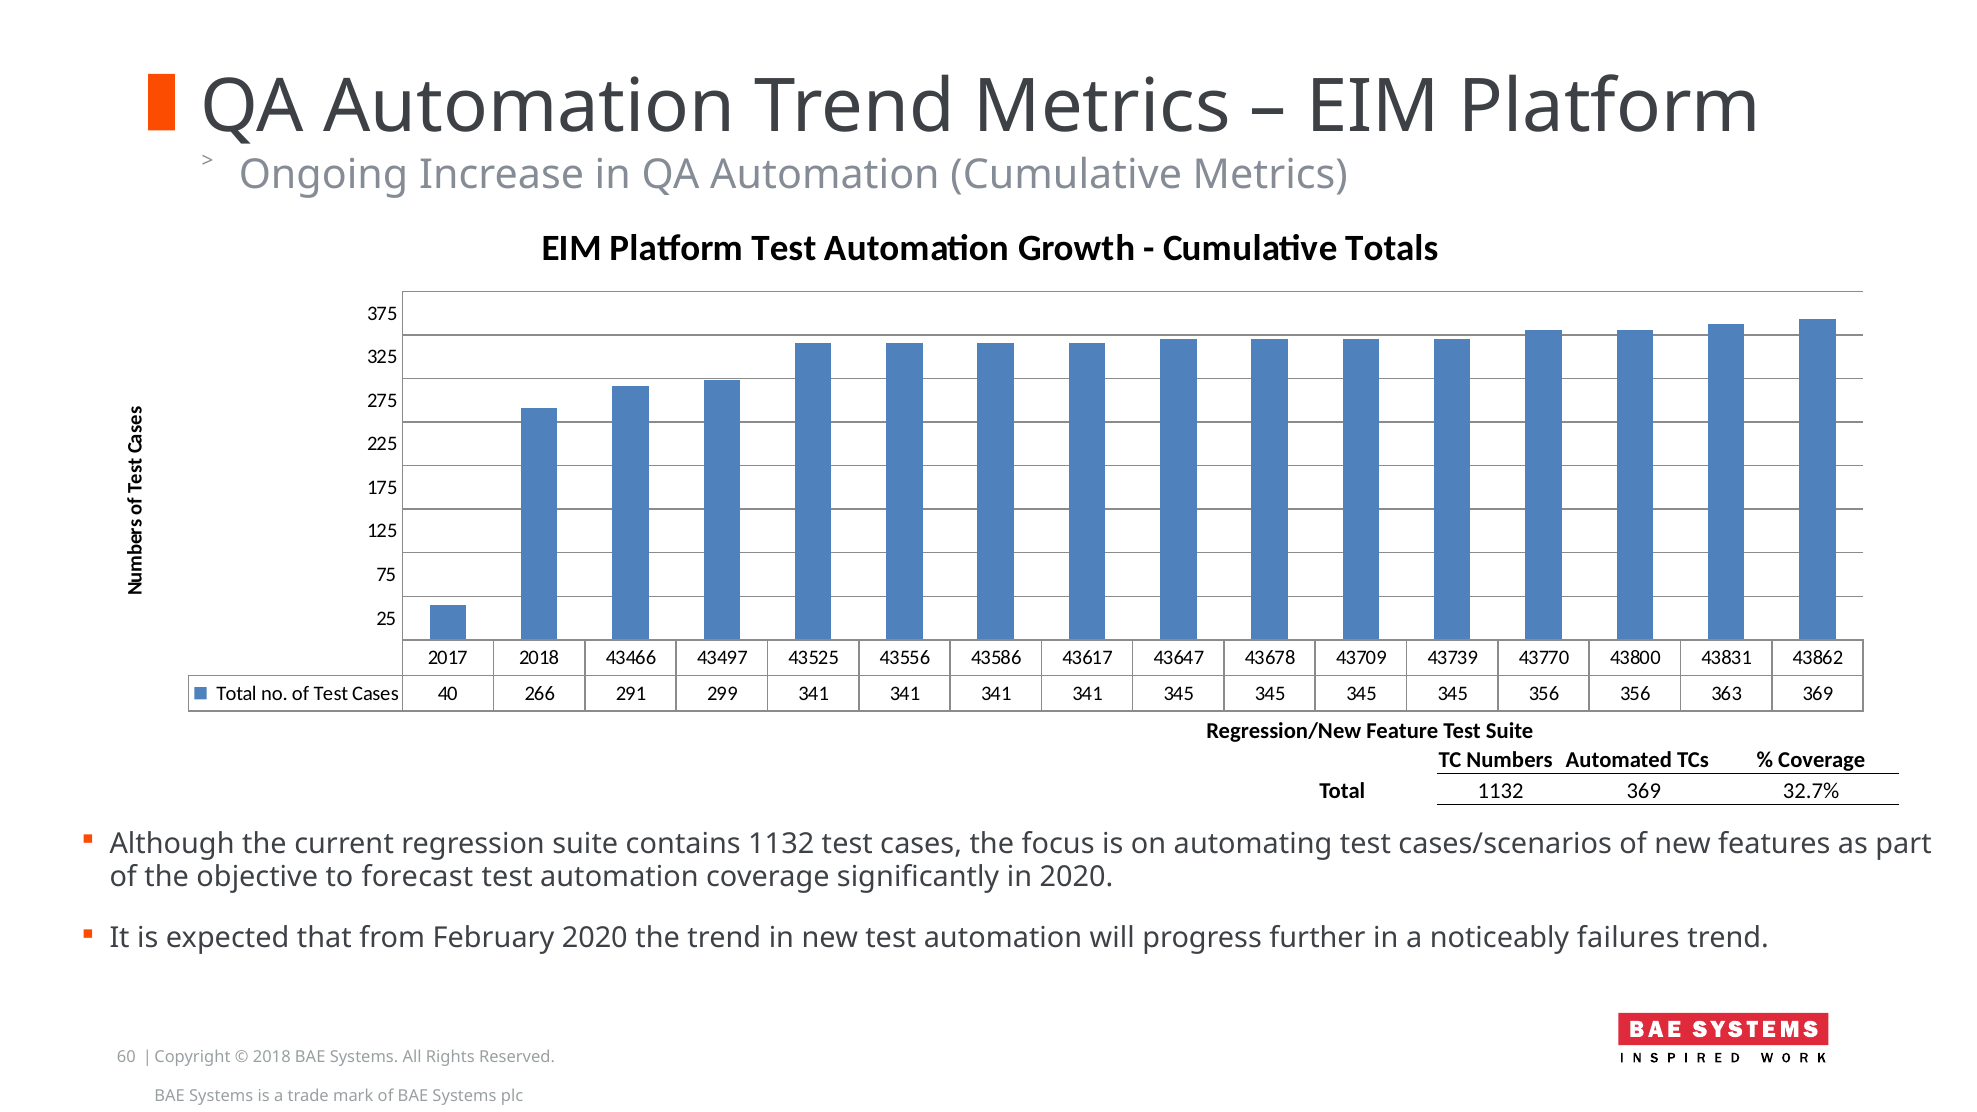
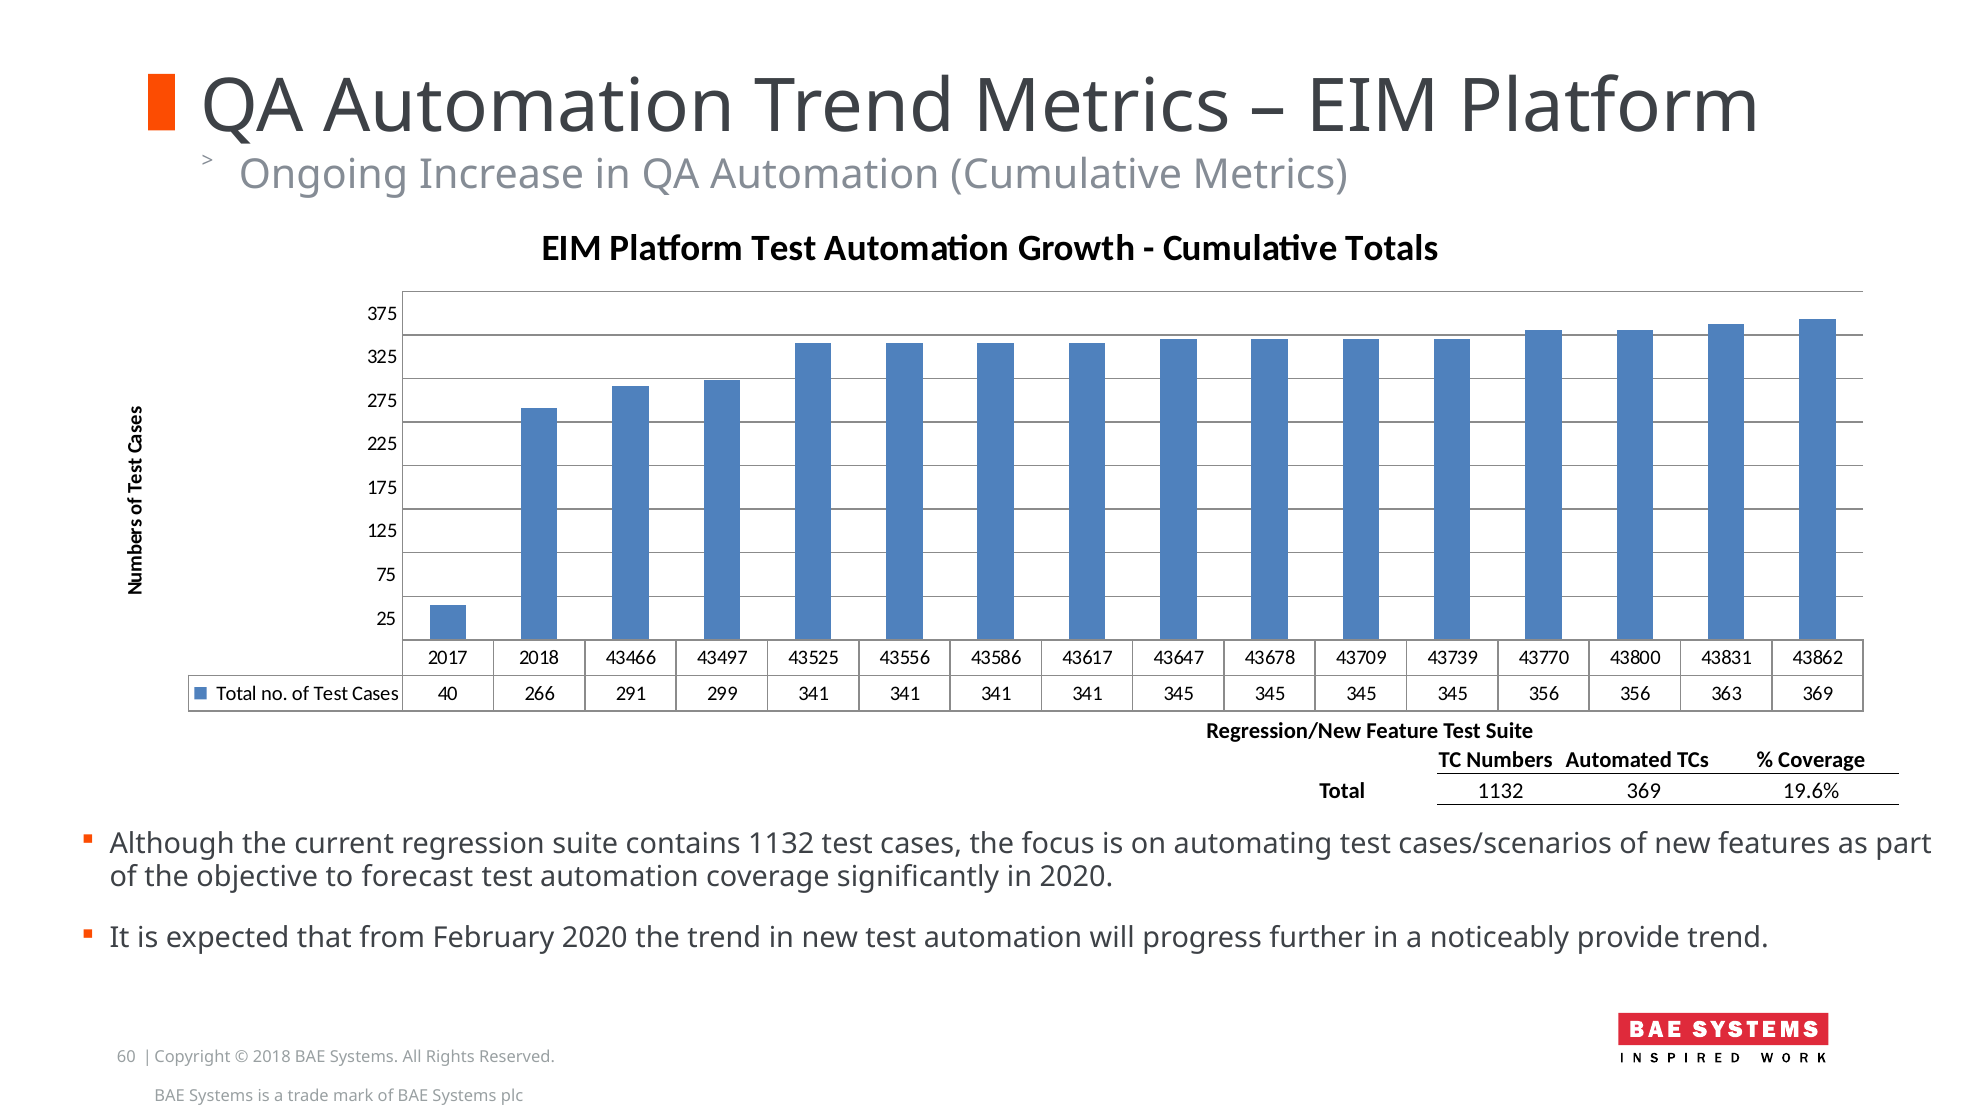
32.7%: 32.7% -> 19.6%
failures: failures -> provide
